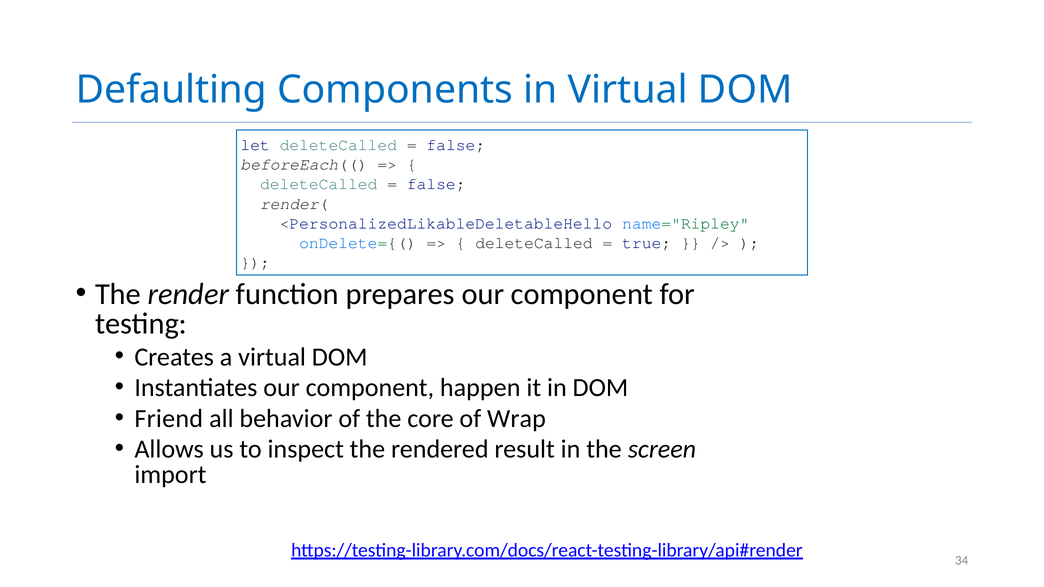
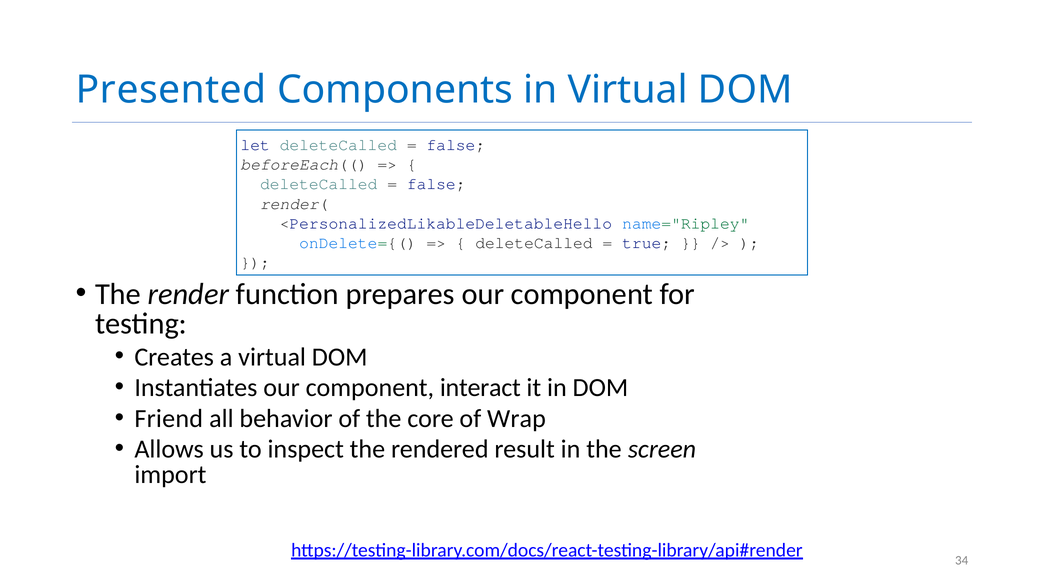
Defaulting: Defaulting -> Presented
happen: happen -> interact
